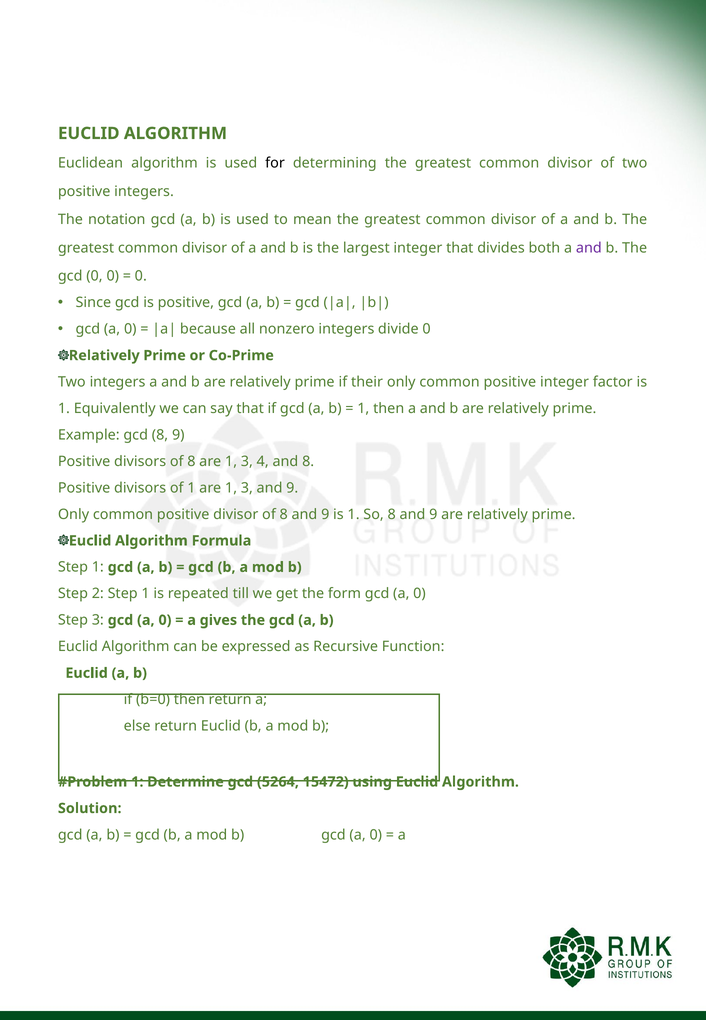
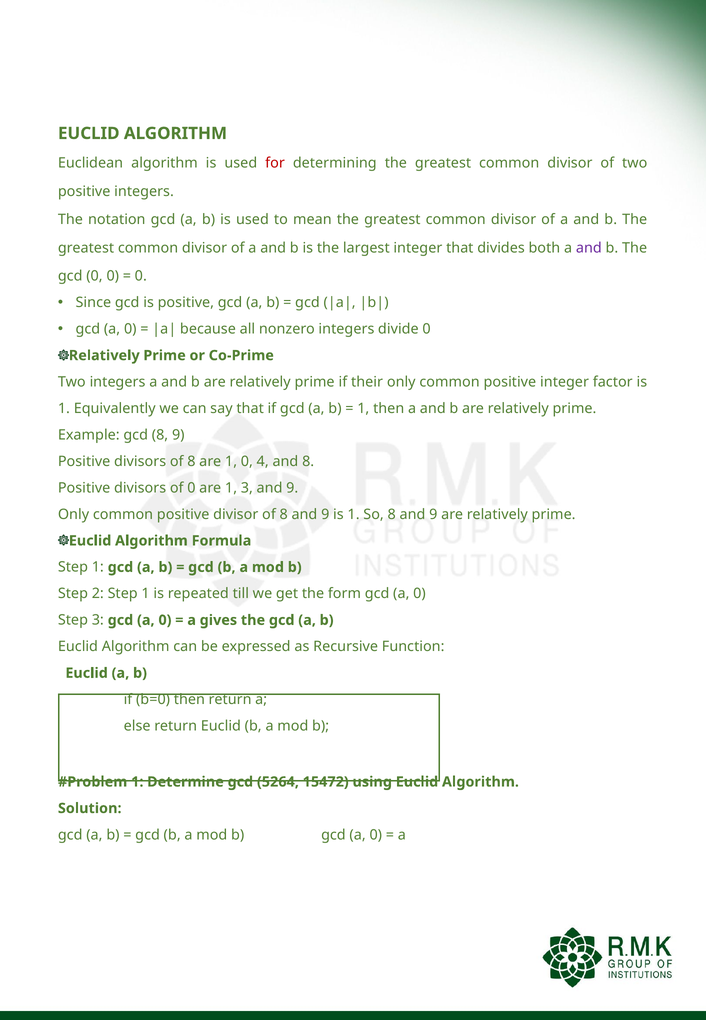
for colour: black -> red
8 are 1 3: 3 -> 0
of 1: 1 -> 0
